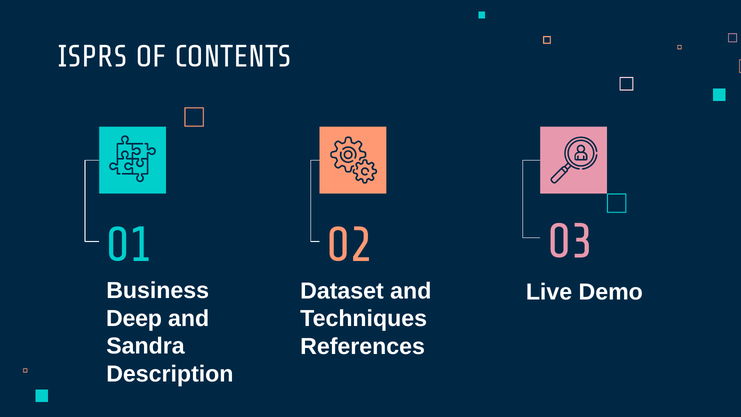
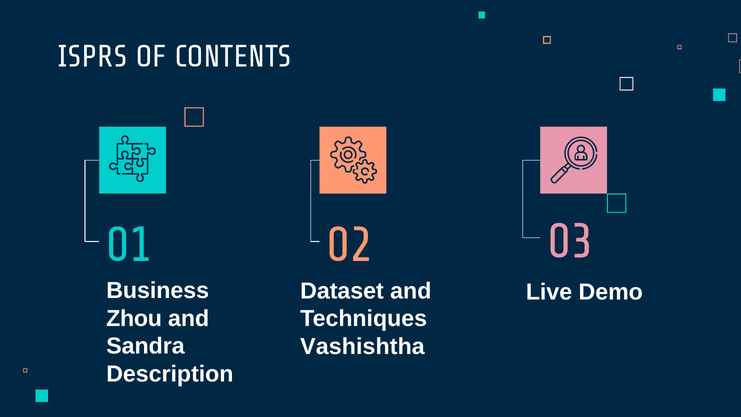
Deep: Deep -> Zhou
References: References -> Vashishtha
